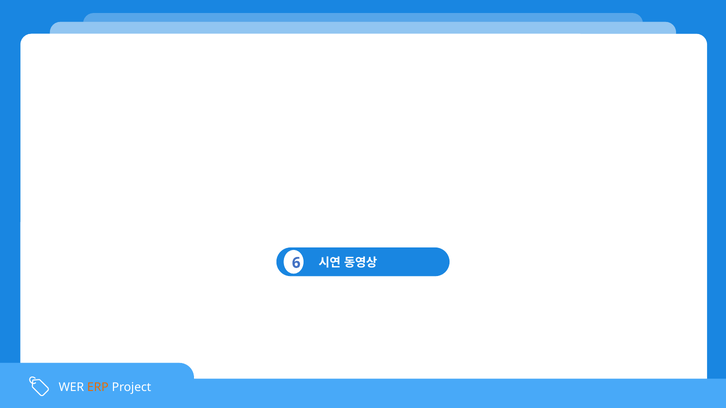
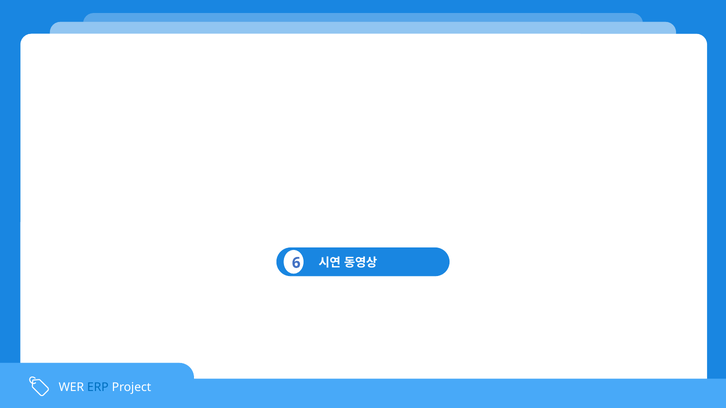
ERP colour: orange -> blue
